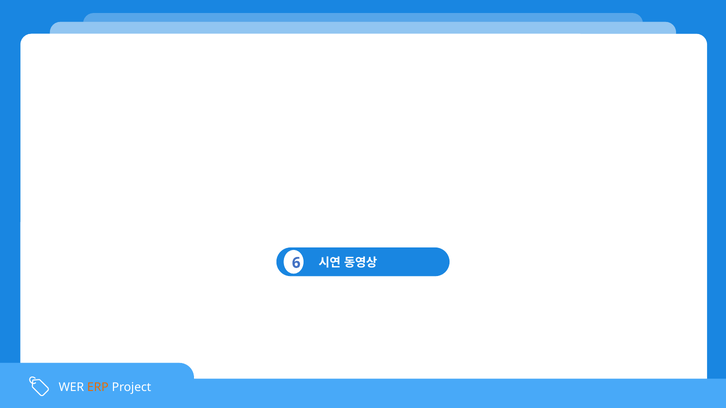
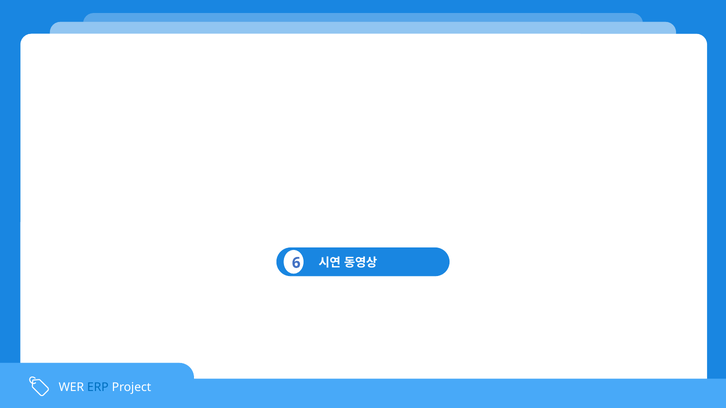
ERP colour: orange -> blue
